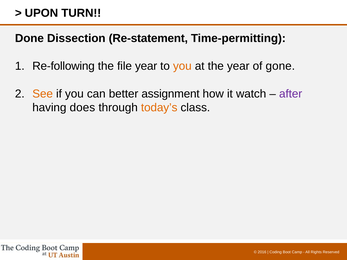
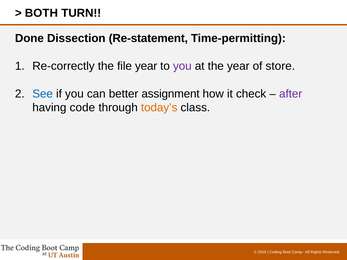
UPON: UPON -> BOTH
Re-following: Re-following -> Re-correctly
you at (182, 66) colour: orange -> purple
gone: gone -> store
See colour: orange -> blue
watch: watch -> check
does: does -> code
